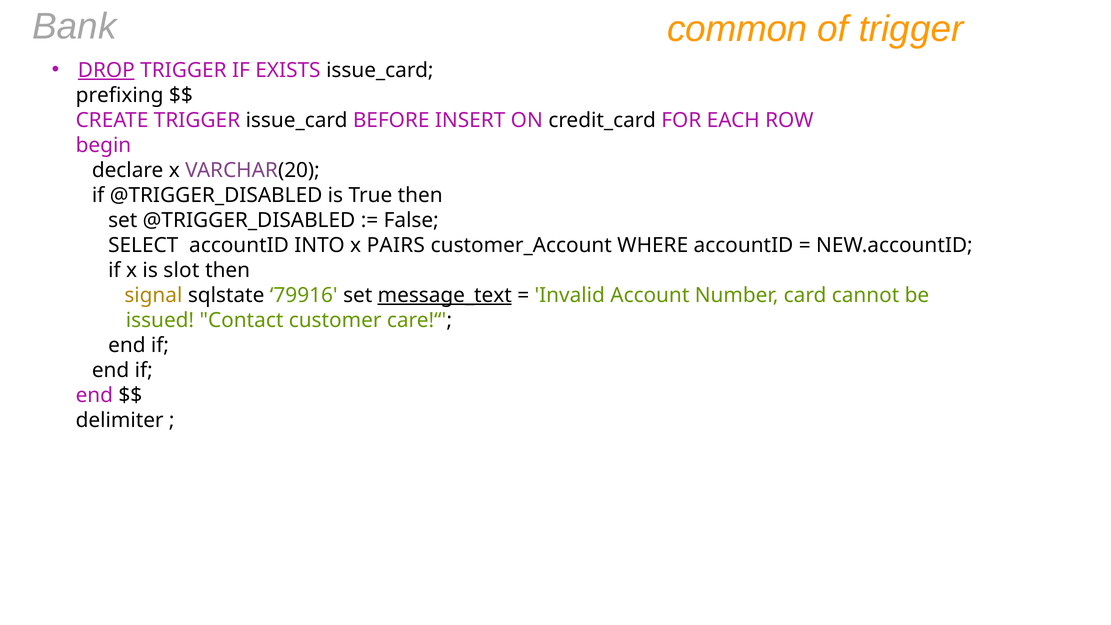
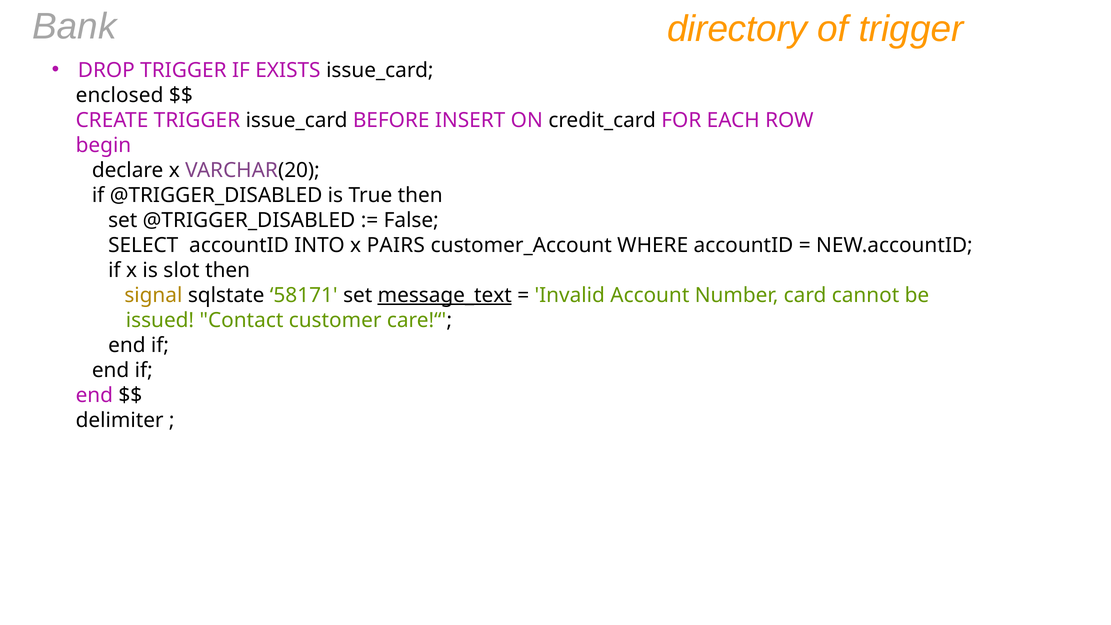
common: common -> directory
DROP underline: present -> none
prefixing: prefixing -> enclosed
79916: 79916 -> 58171
